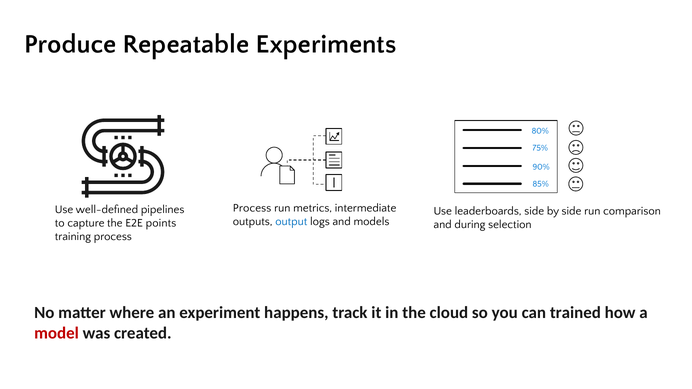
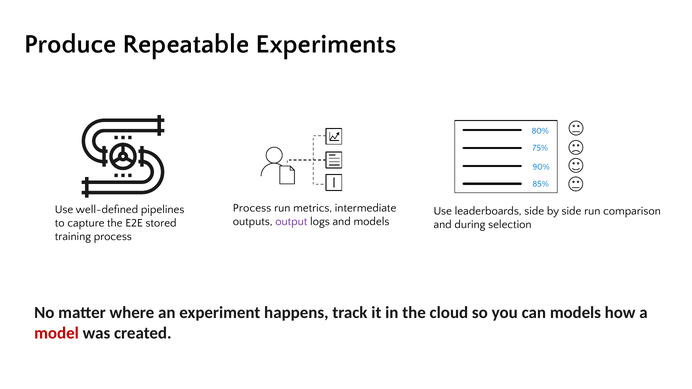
output colour: blue -> purple
points: points -> stored
can trained: trained -> models
